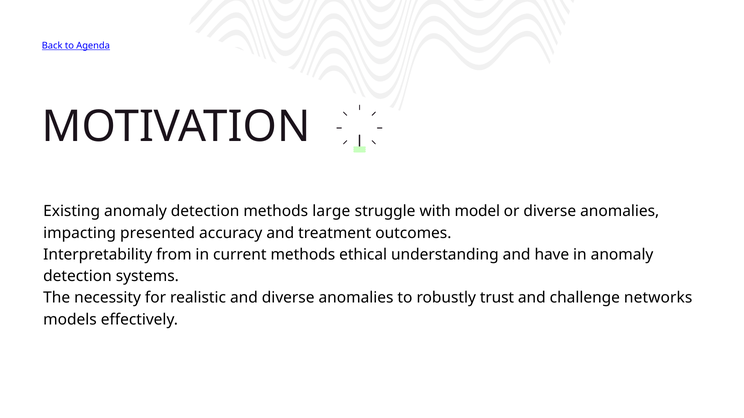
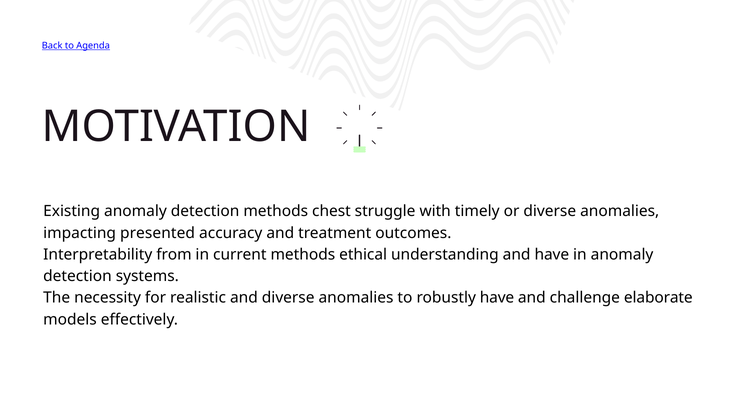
large: large -> chest
model: model -> timely
robustly trust: trust -> have
networks: networks -> elaborate
